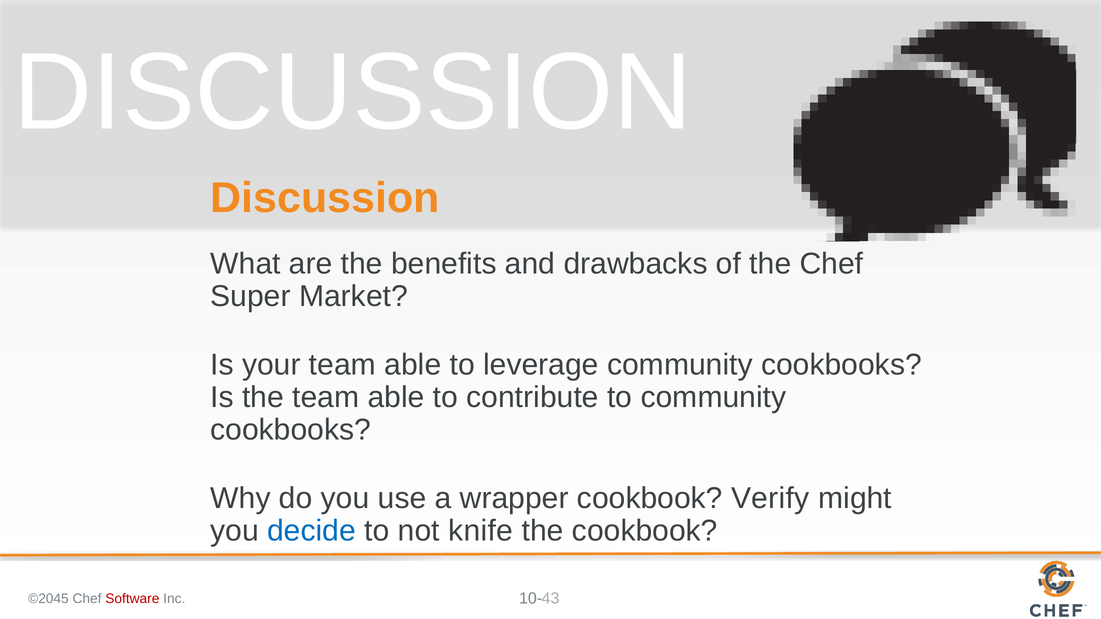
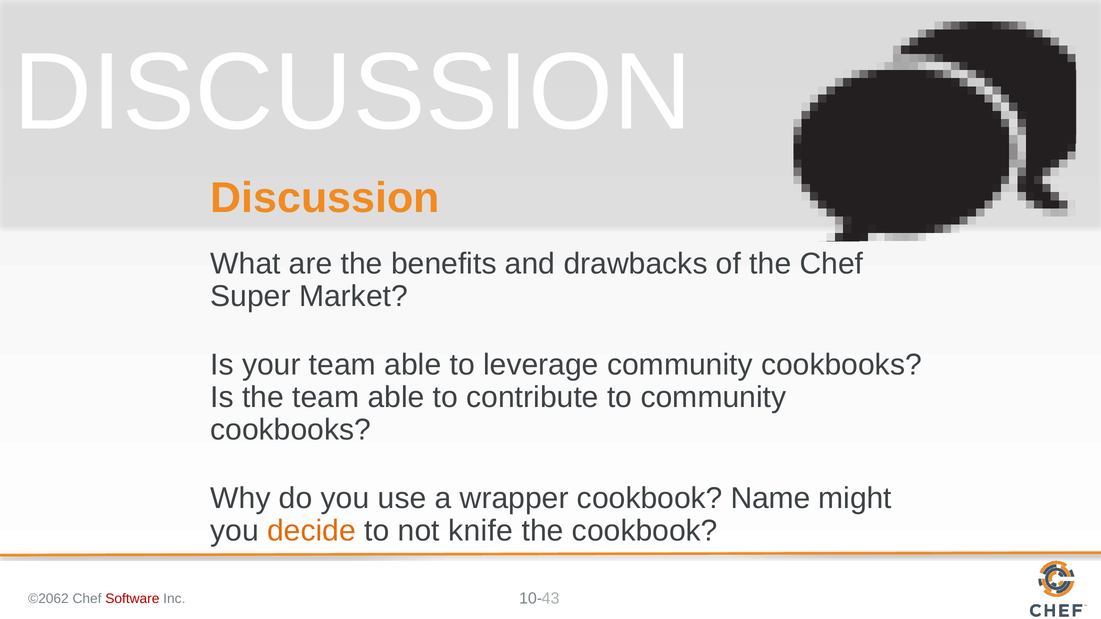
Verify: Verify -> Name
decide colour: blue -> orange
©2045: ©2045 -> ©2062
